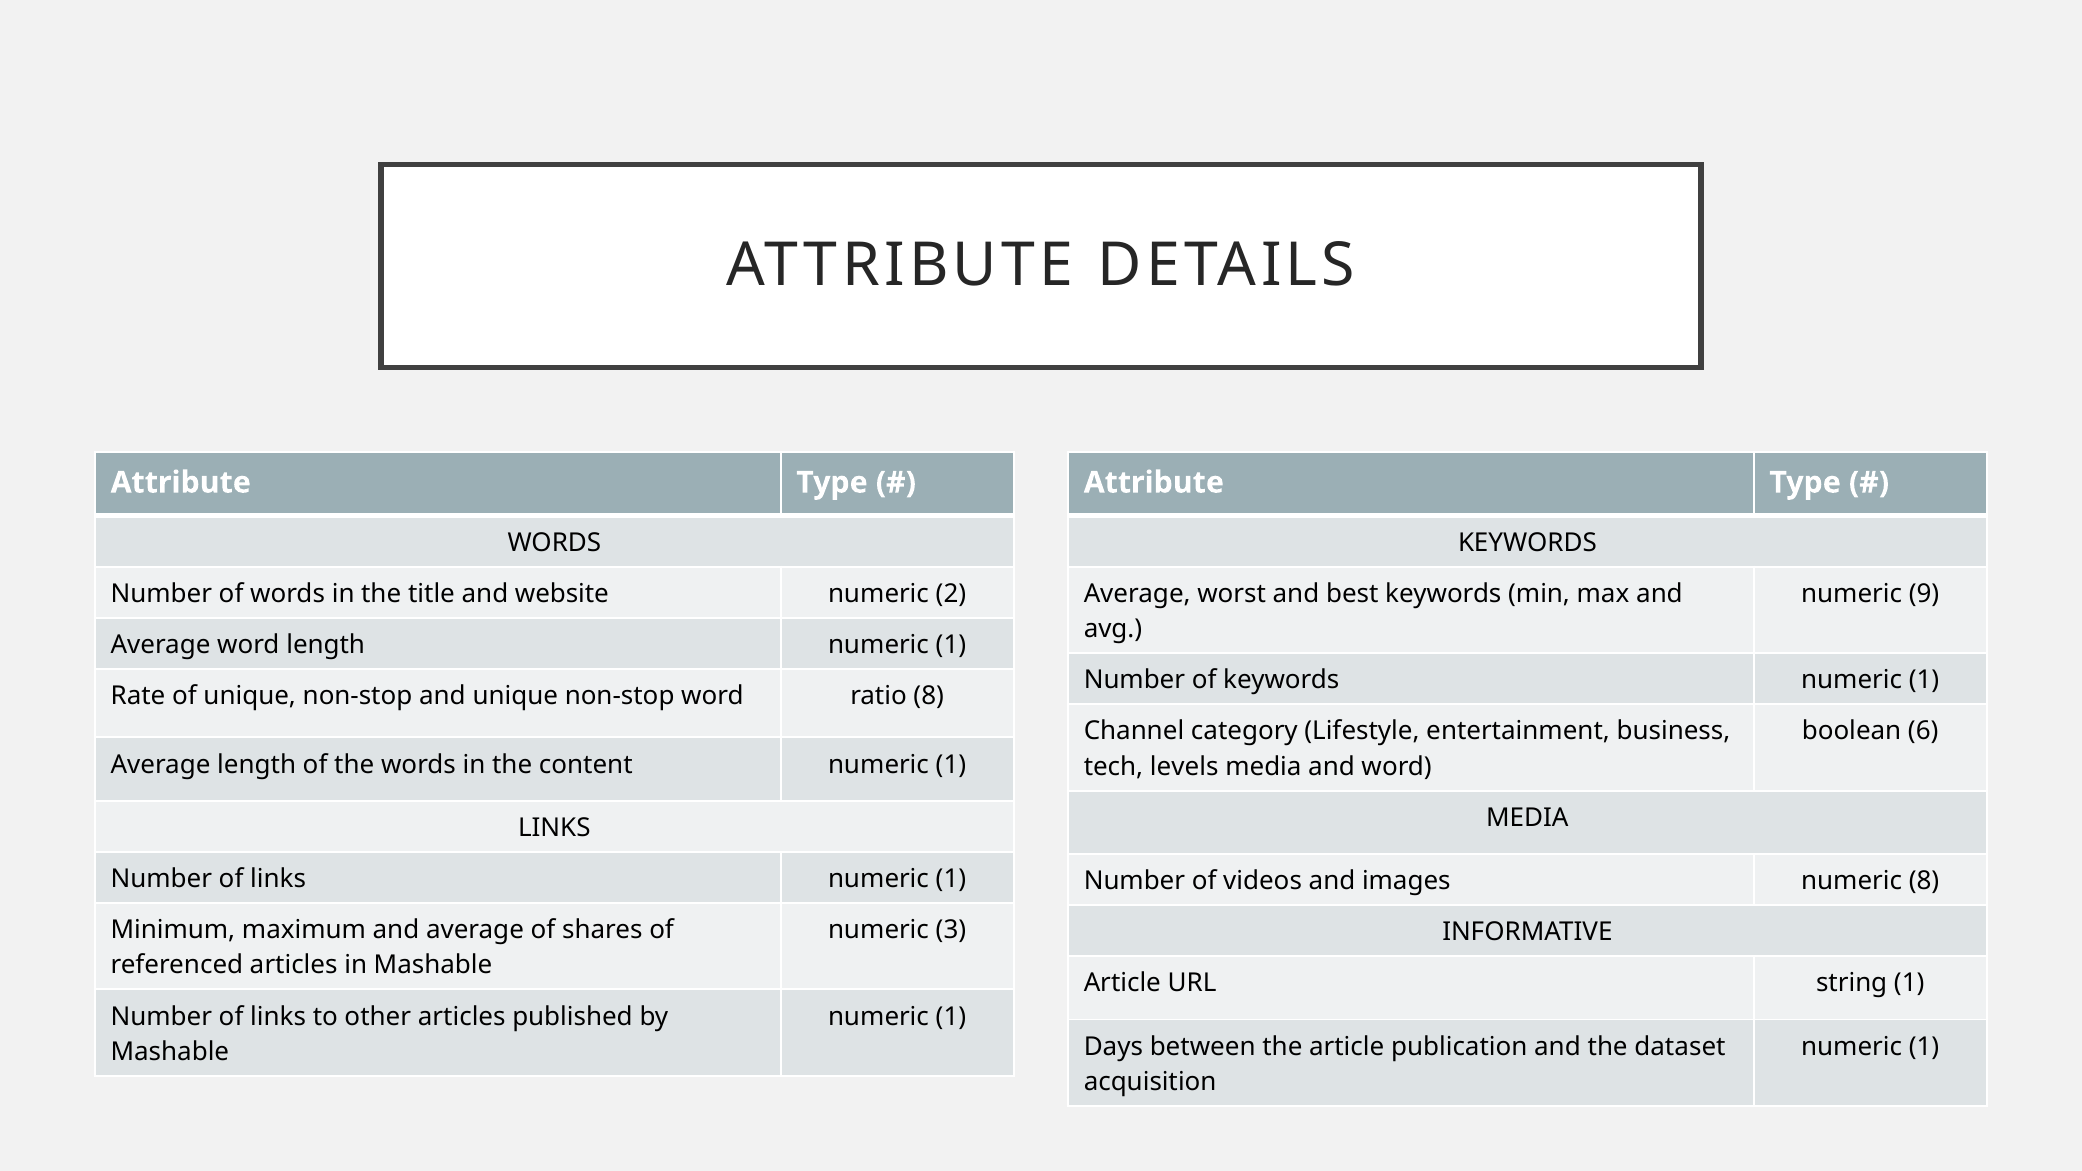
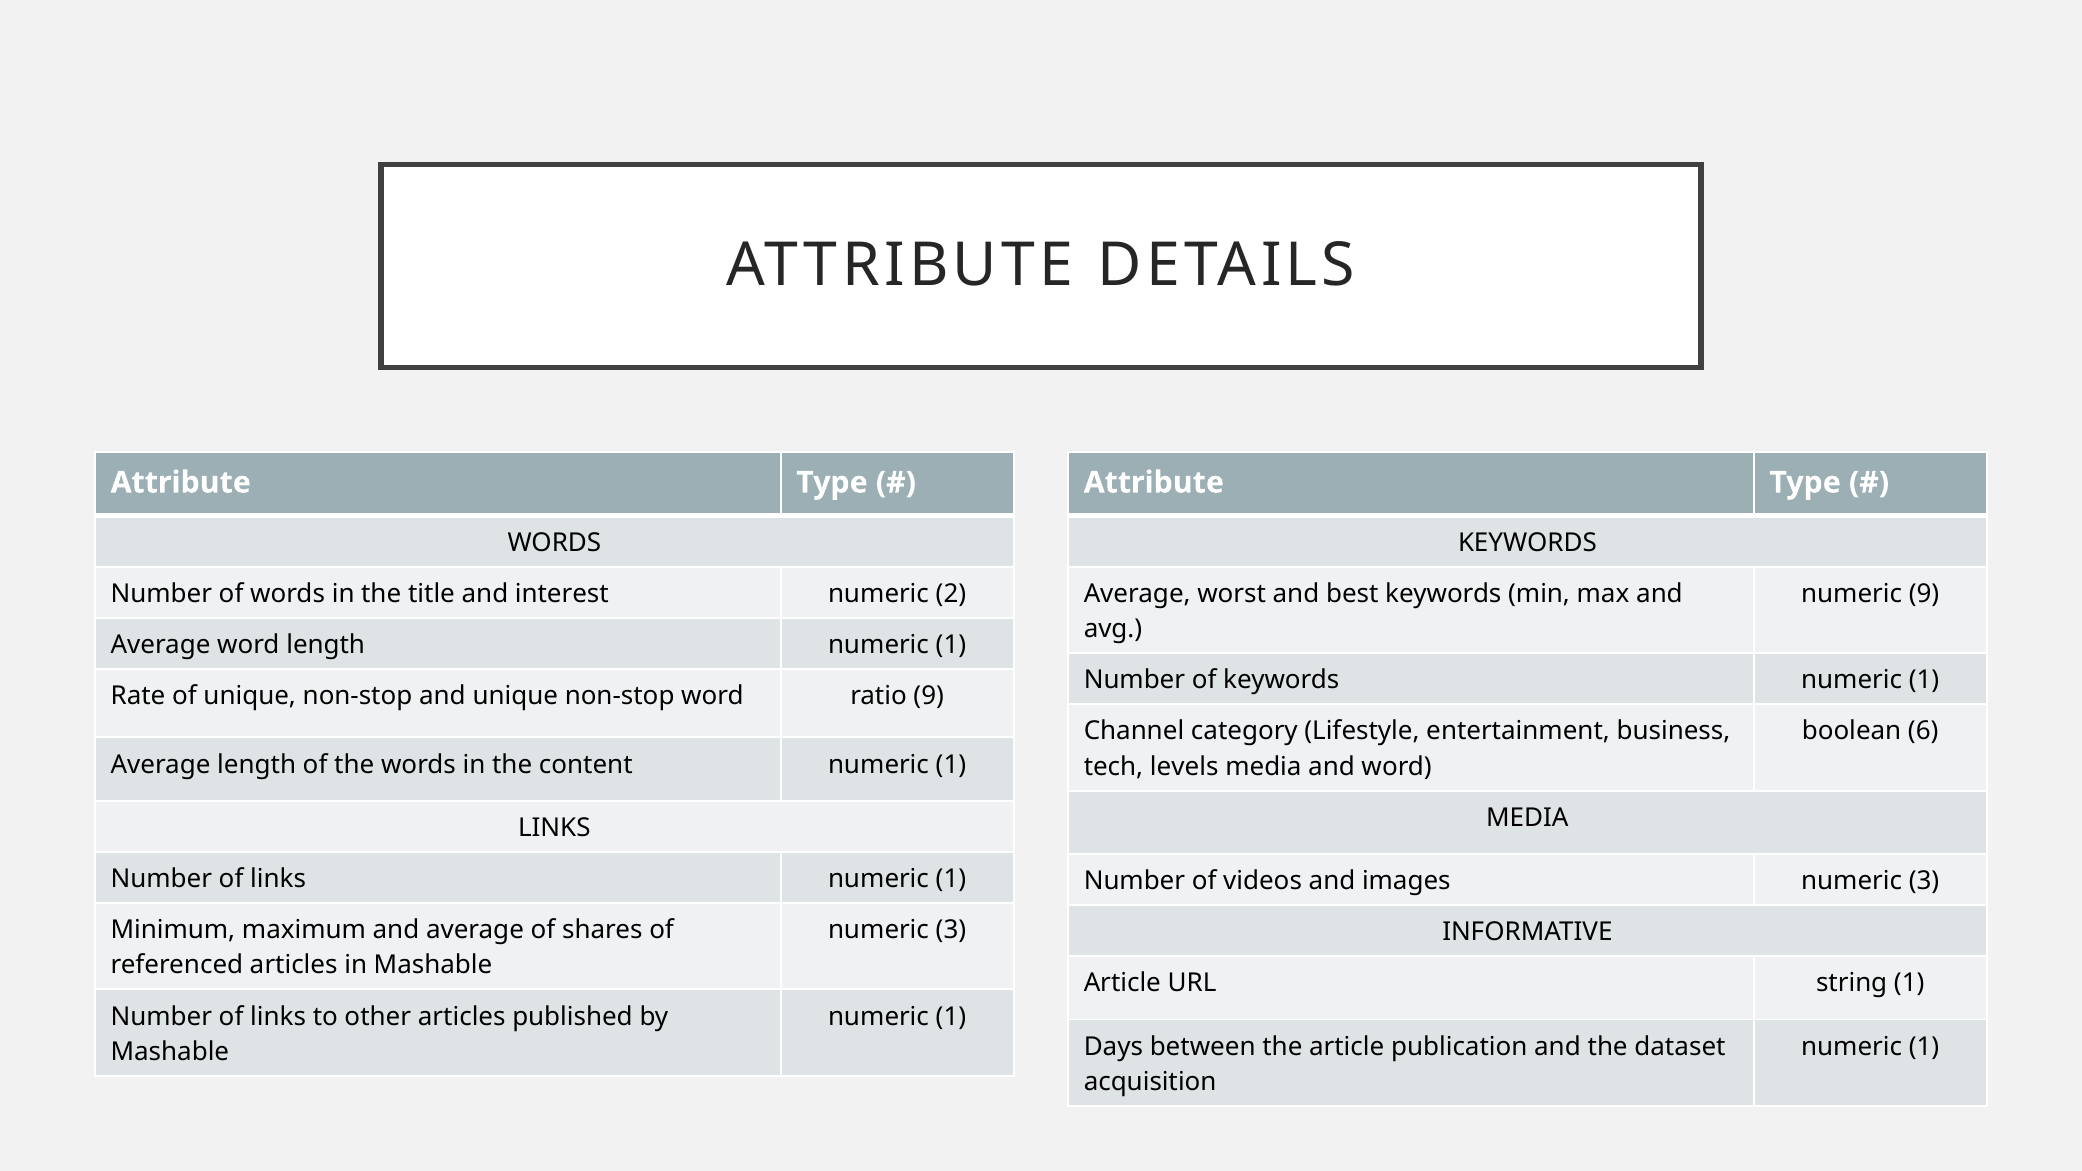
website: website -> interest
ratio 8: 8 -> 9
images numeric 8: 8 -> 3
